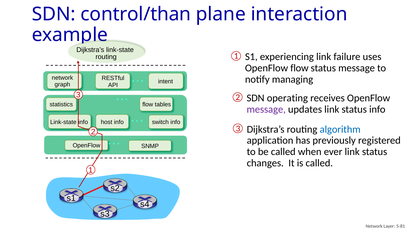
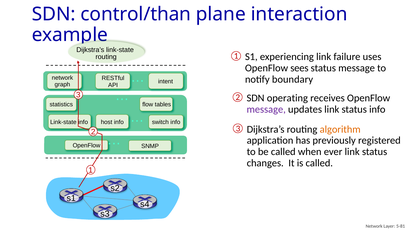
OpenFlow flow: flow -> sees
managing: managing -> boundary
algorithm colour: blue -> orange
